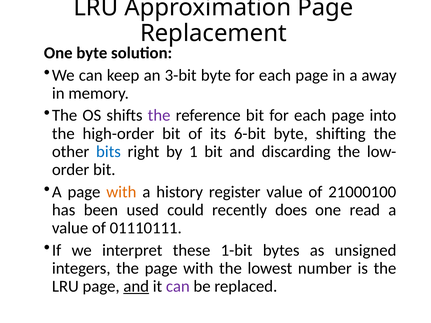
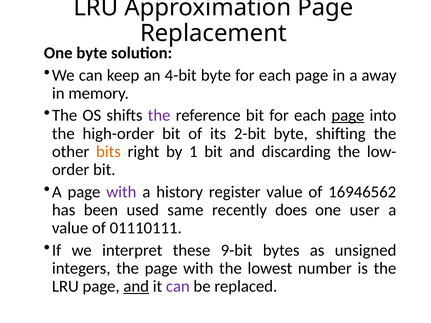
3-bit: 3-bit -> 4-bit
page at (348, 116) underline: none -> present
6-bit: 6-bit -> 2-bit
bits colour: blue -> orange
with at (121, 192) colour: orange -> purple
21000100: 21000100 -> 16946562
could: could -> same
read: read -> user
1-bit: 1-bit -> 9-bit
